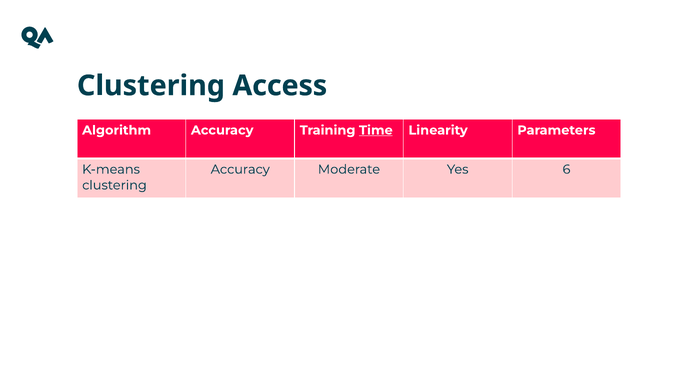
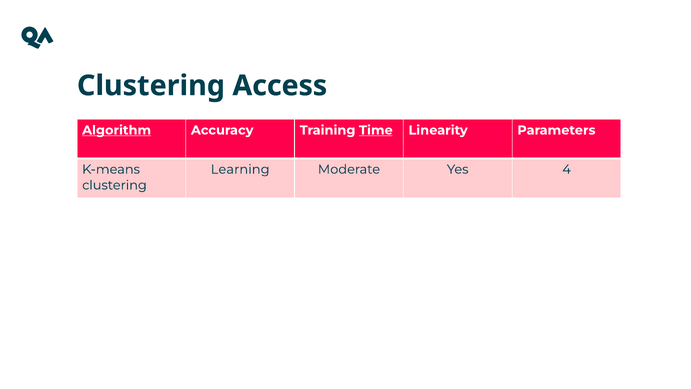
Algorithm underline: none -> present
Accuracy at (240, 169): Accuracy -> Learning
6: 6 -> 4
